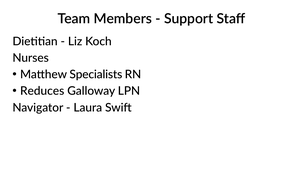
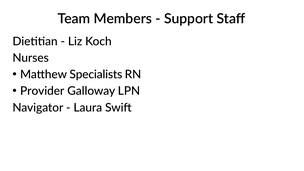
Reduces: Reduces -> Provider
